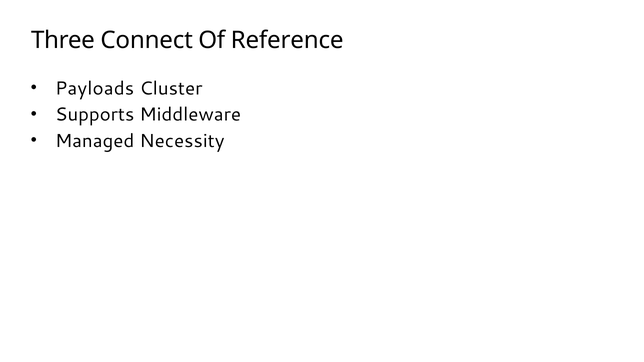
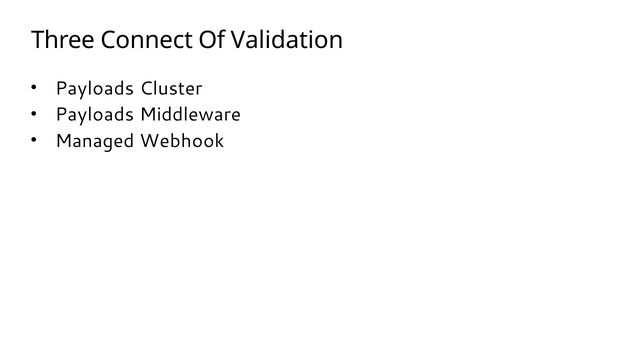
Reference: Reference -> Validation
Supports at (95, 115): Supports -> Payloads
Necessity: Necessity -> Webhook
